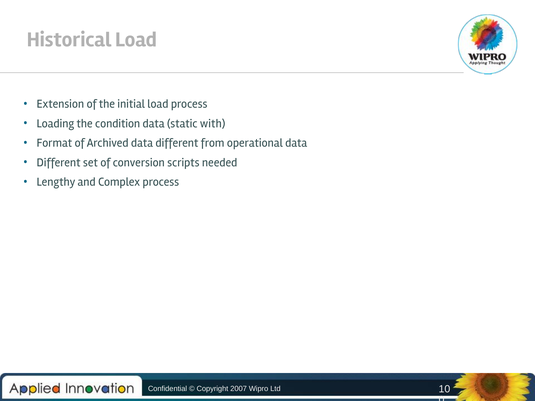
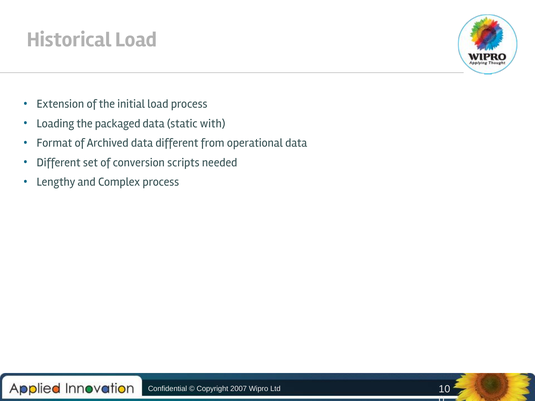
condition: condition -> packaged
